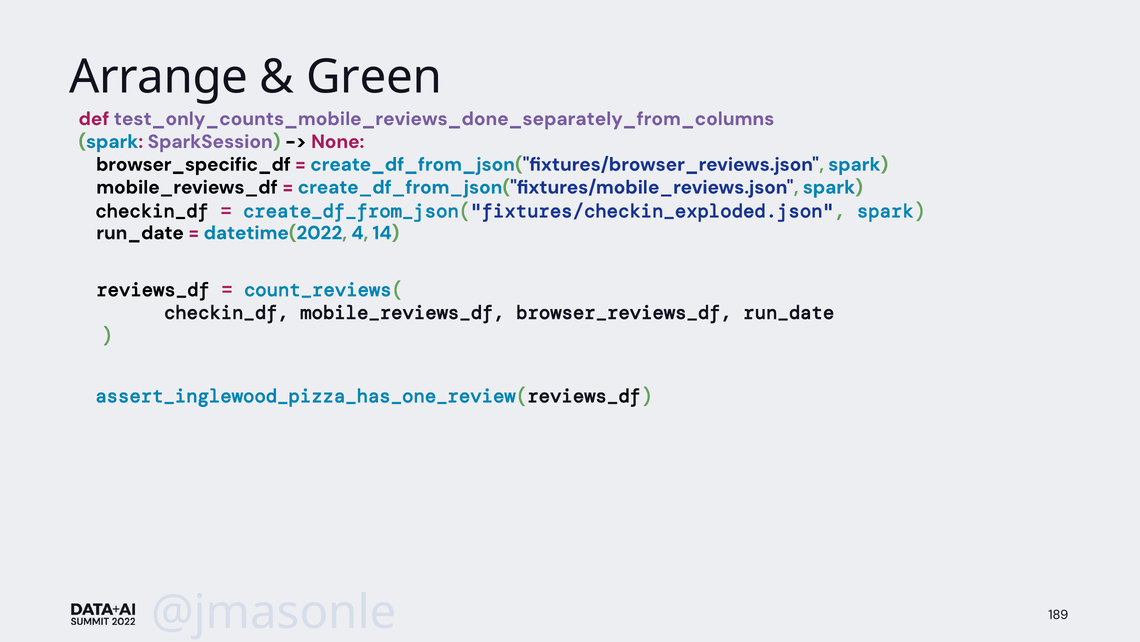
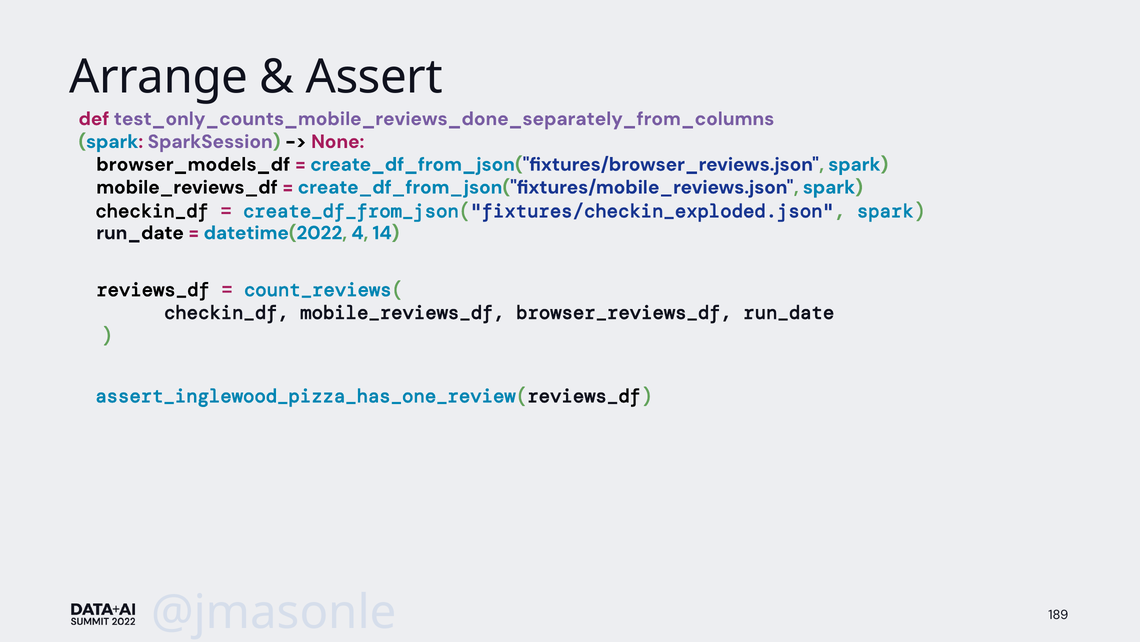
Green: Green -> Assert
browser_specific_df: browser_specific_df -> browser_models_df
